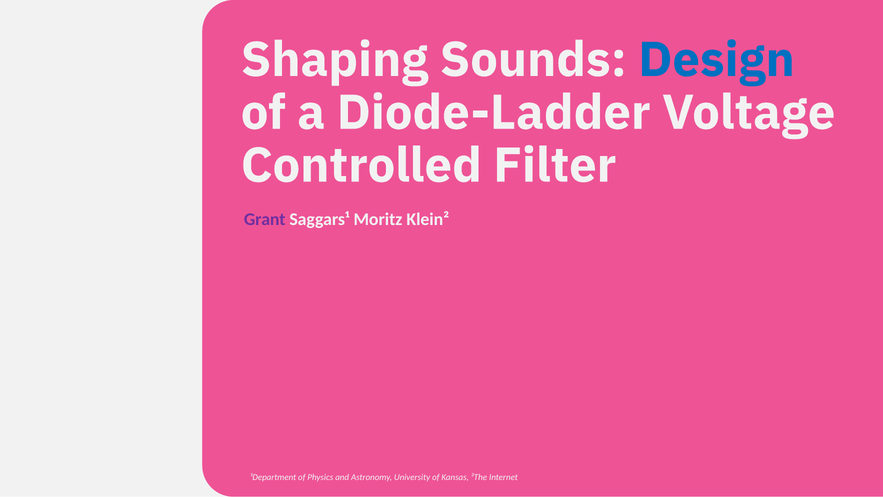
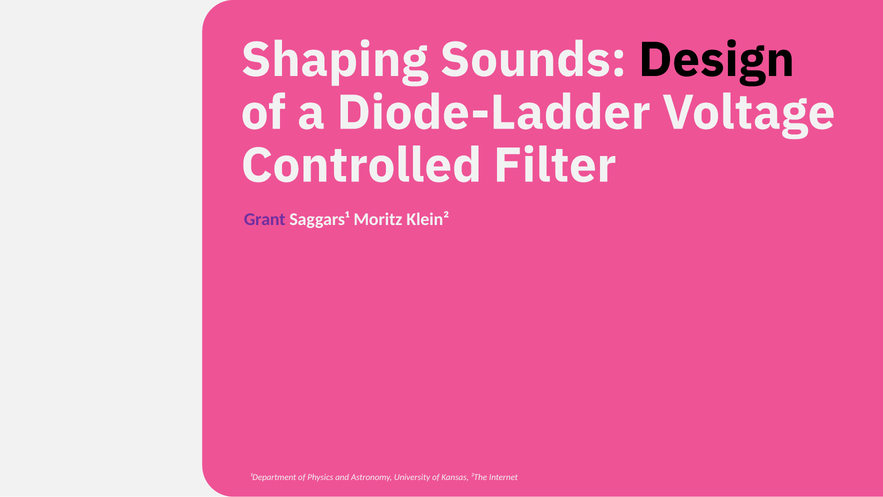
Design colour: blue -> black
